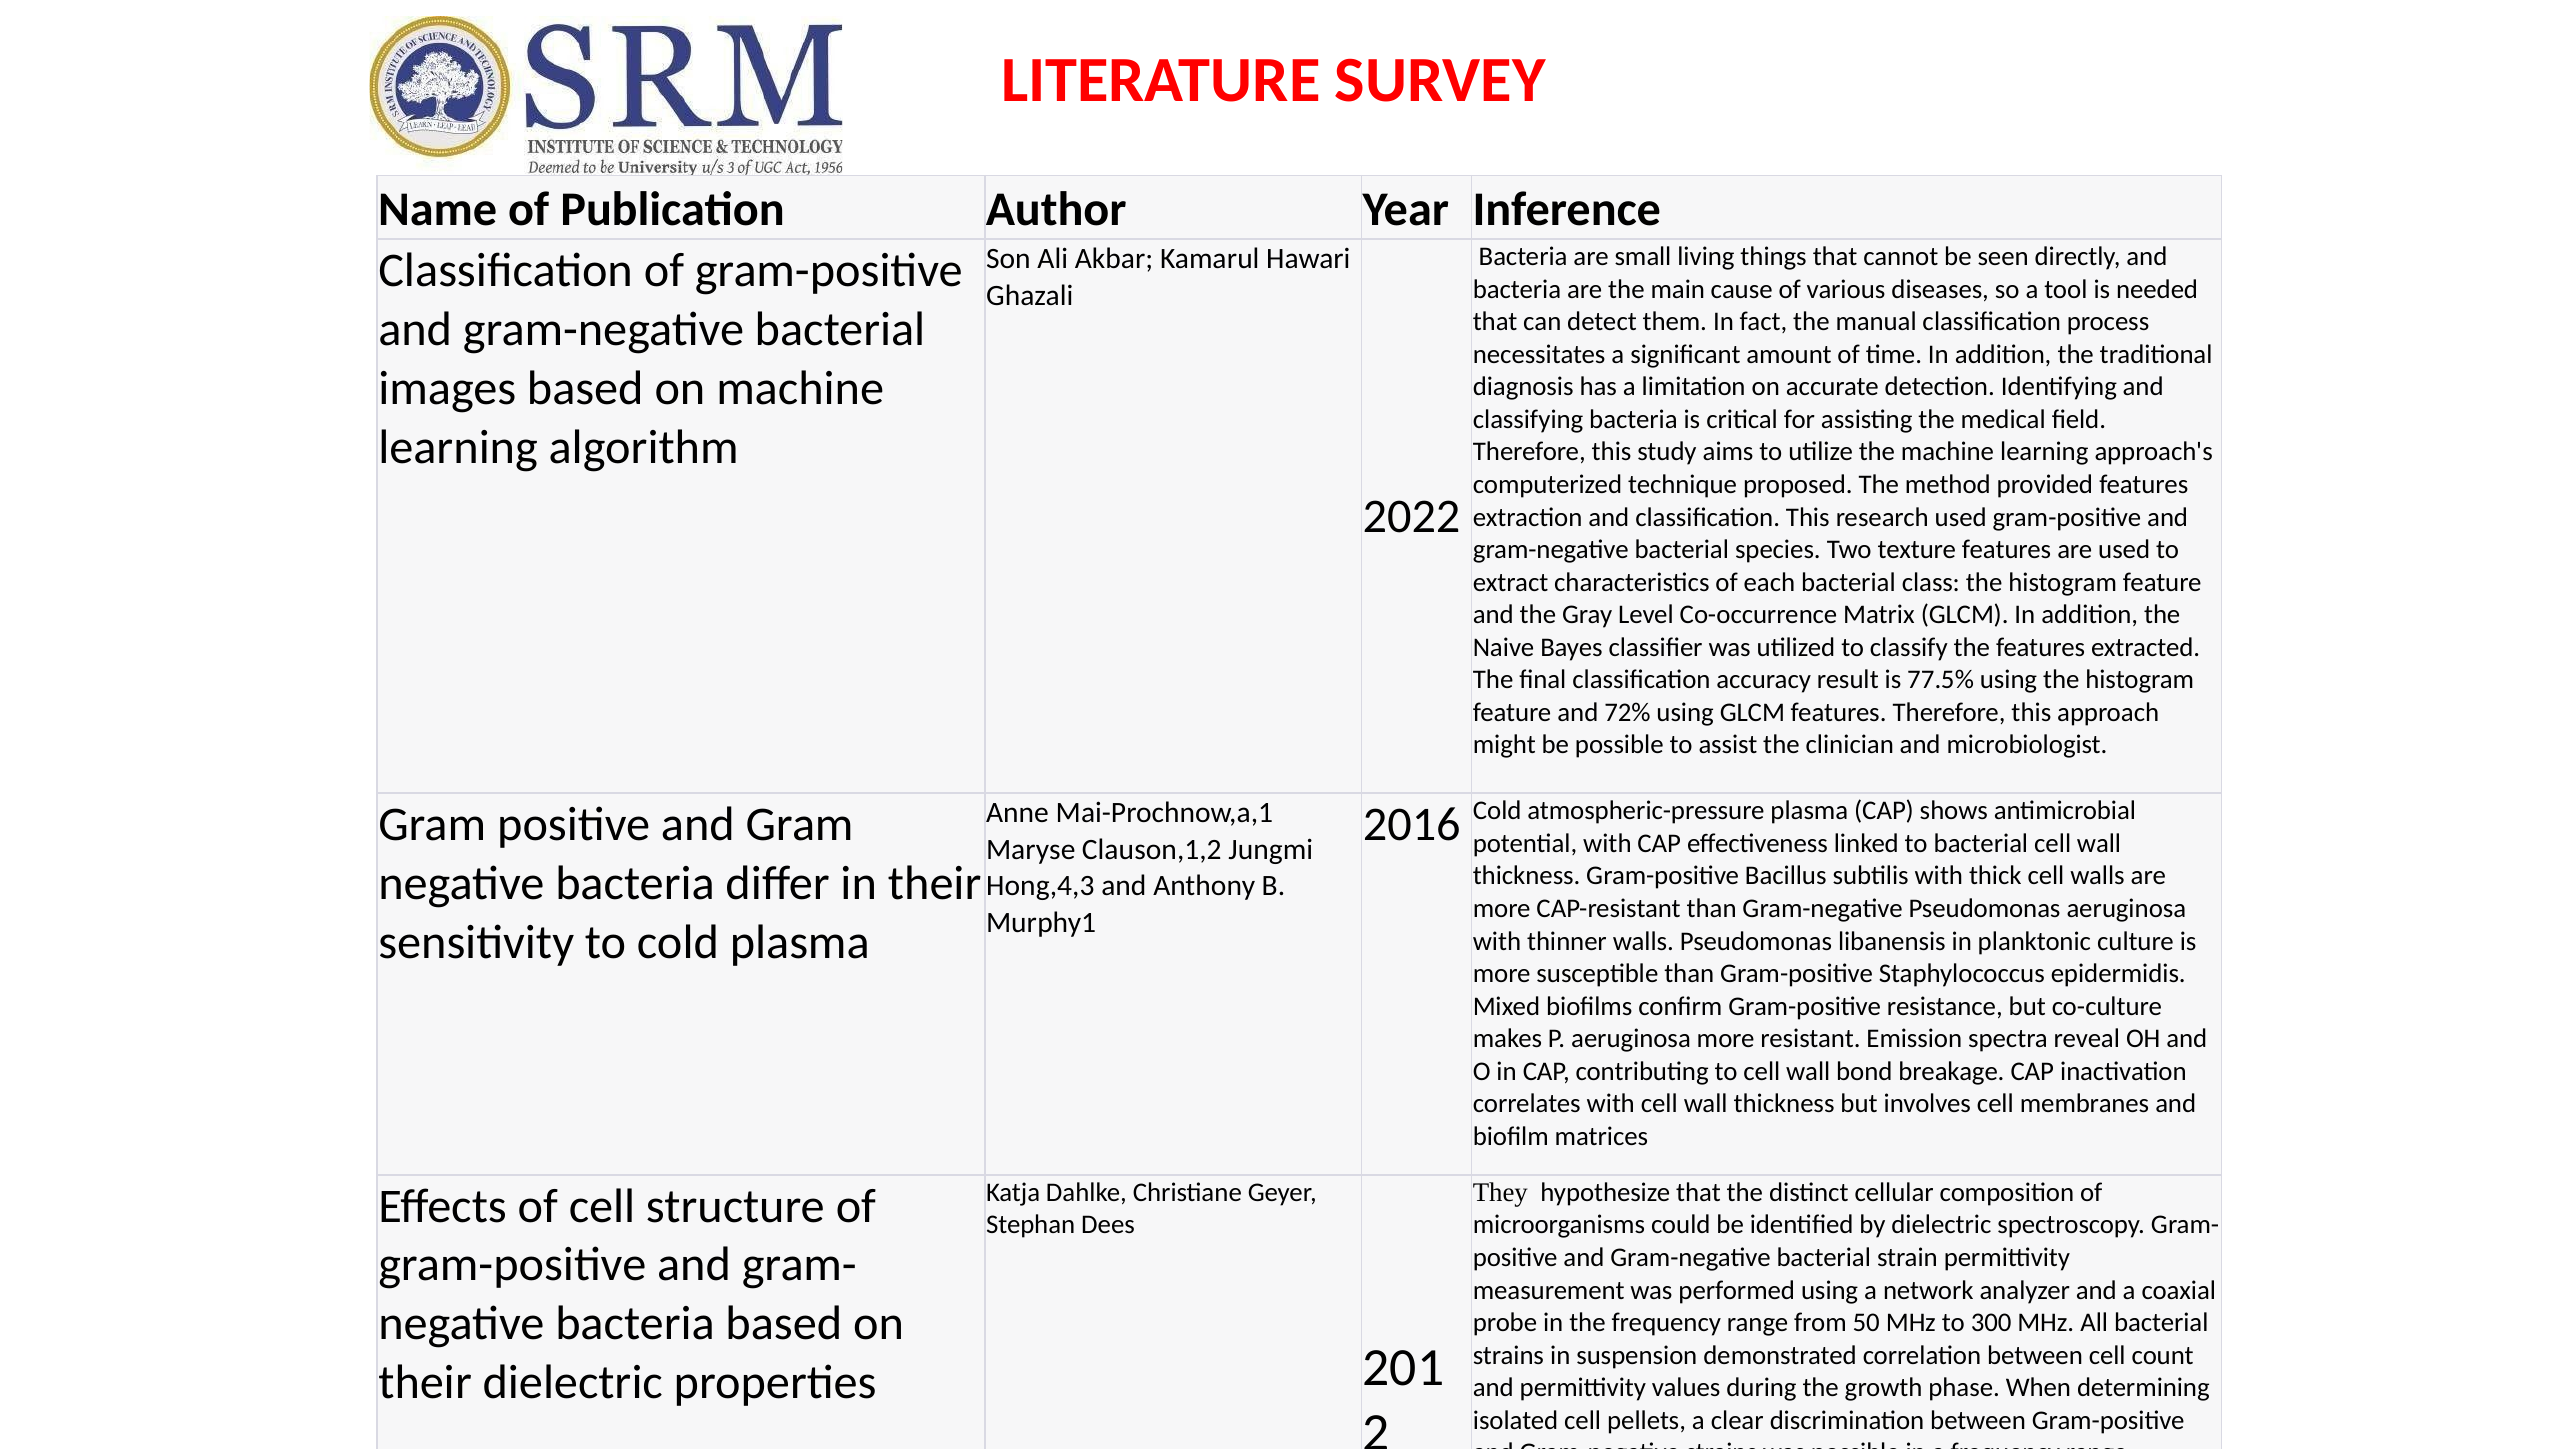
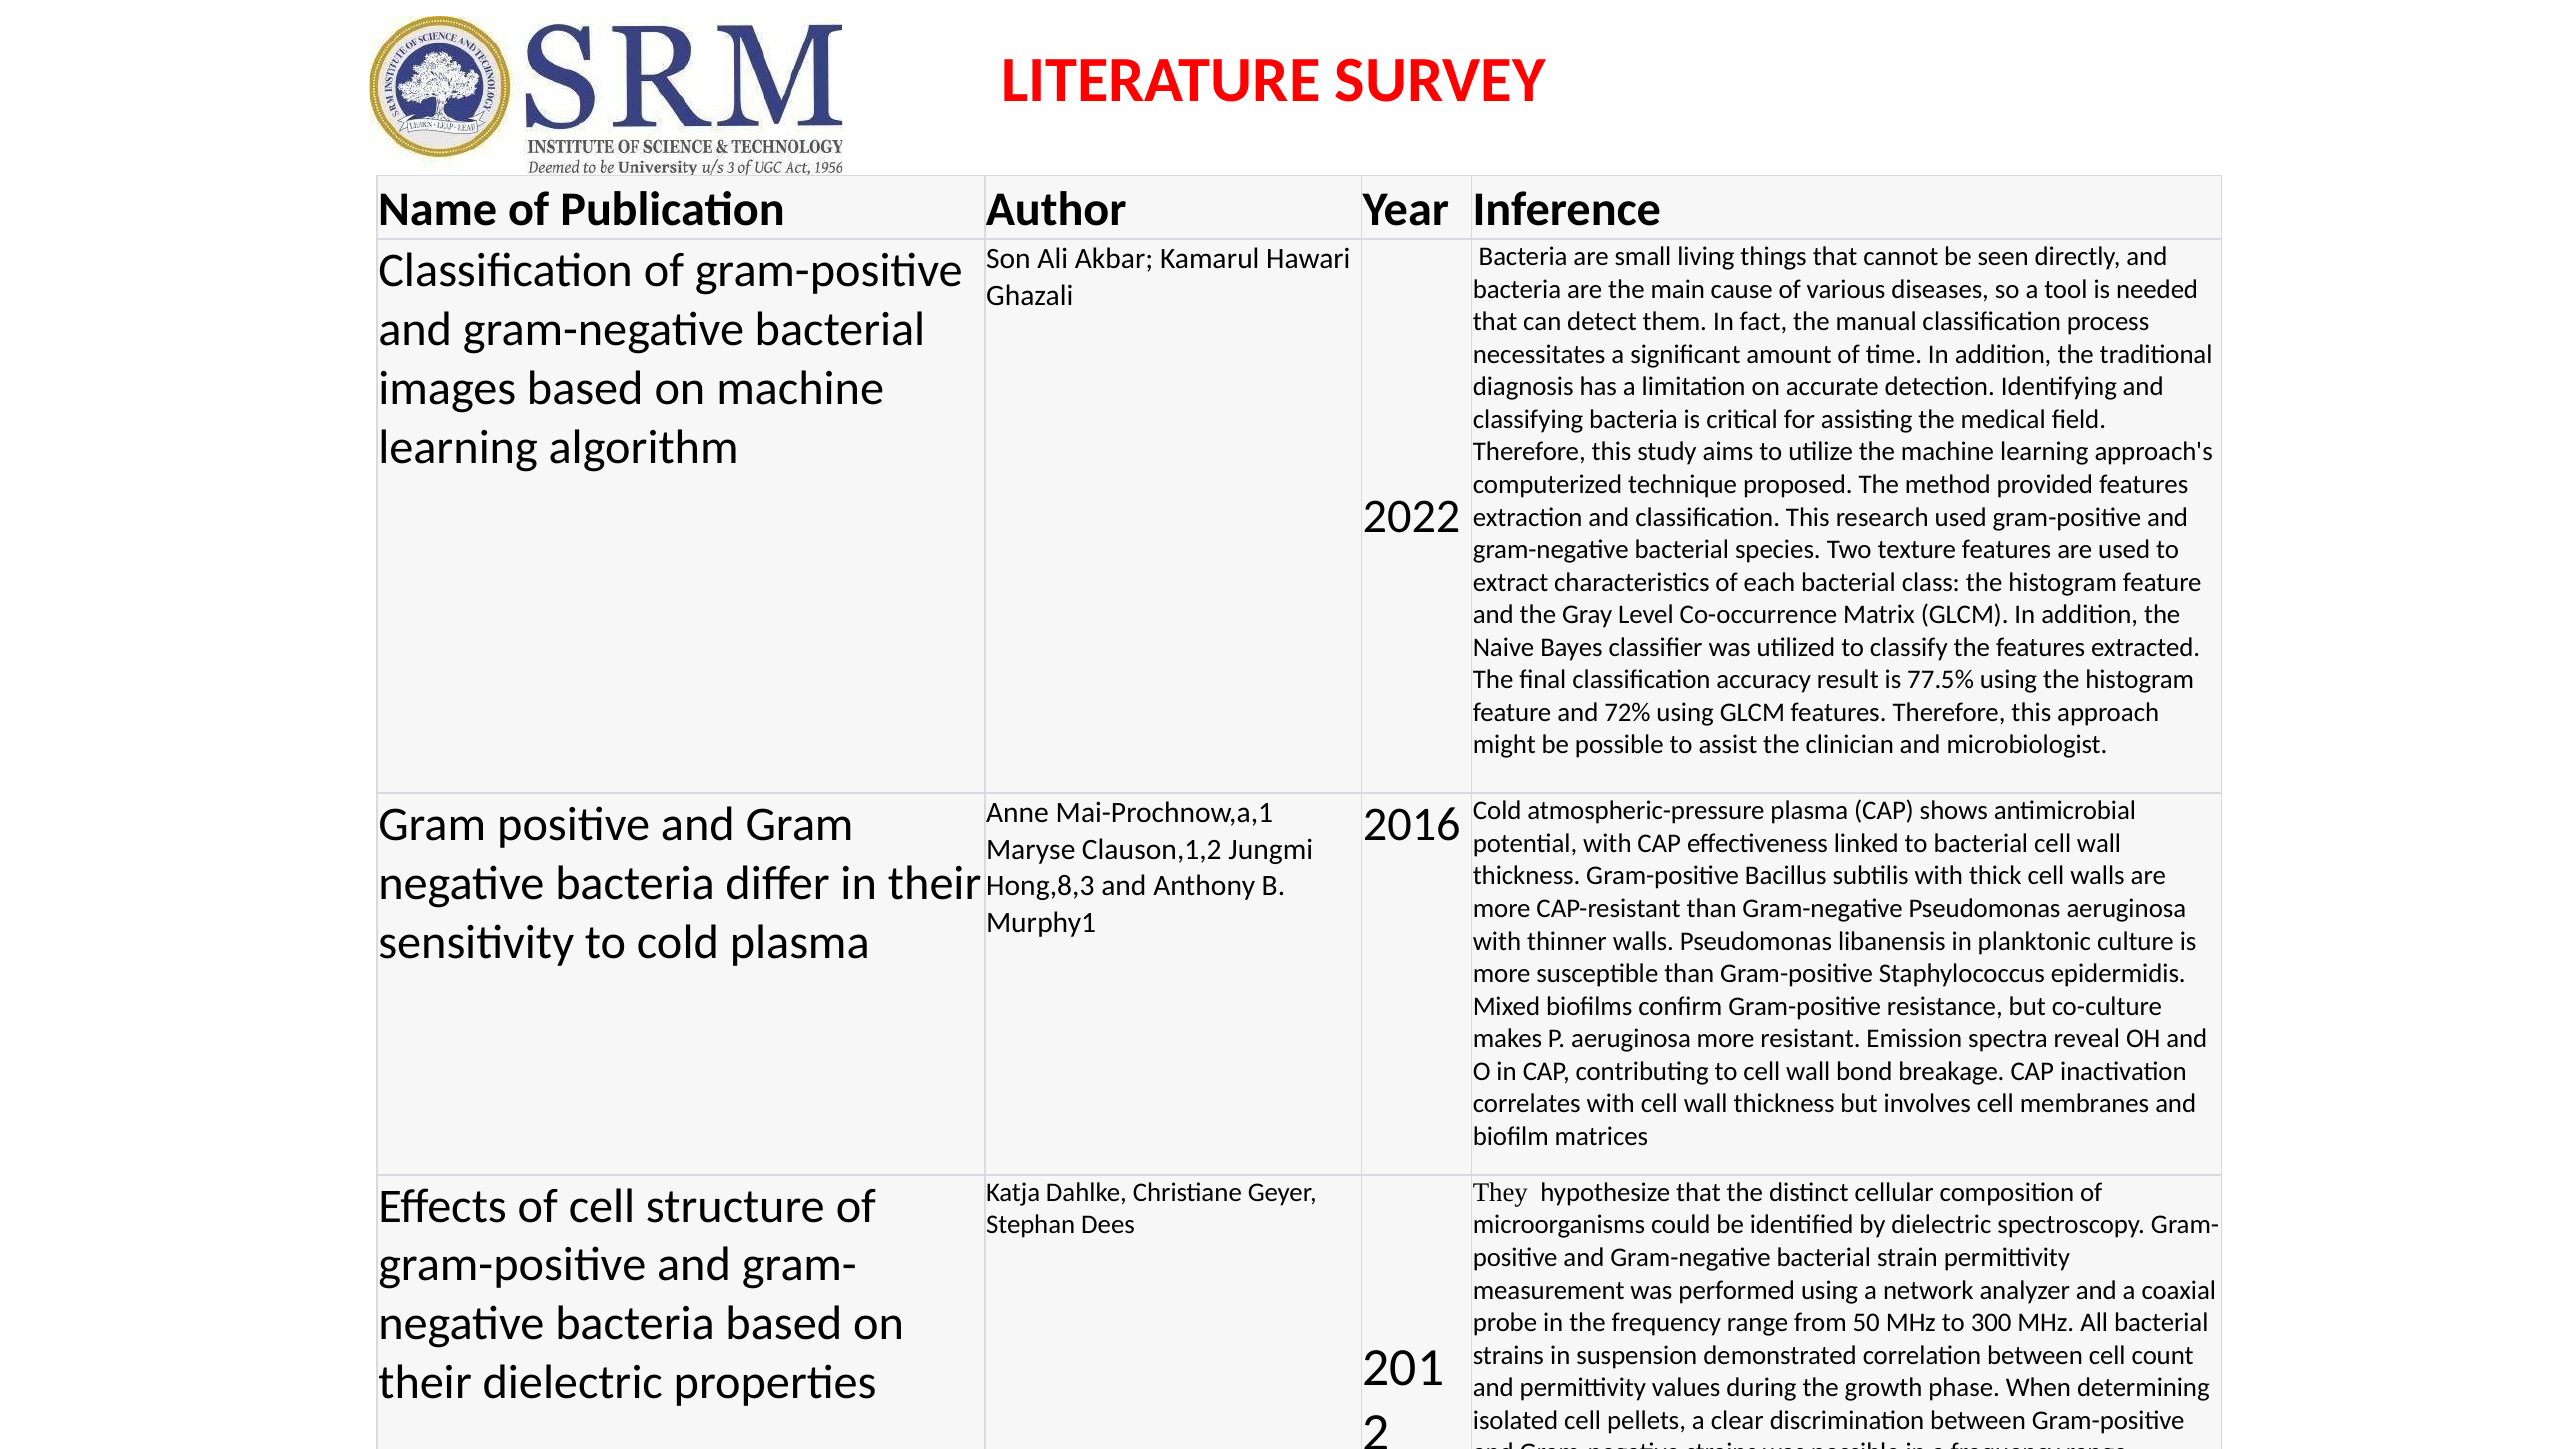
Hong,4,3: Hong,4,3 -> Hong,8,3
